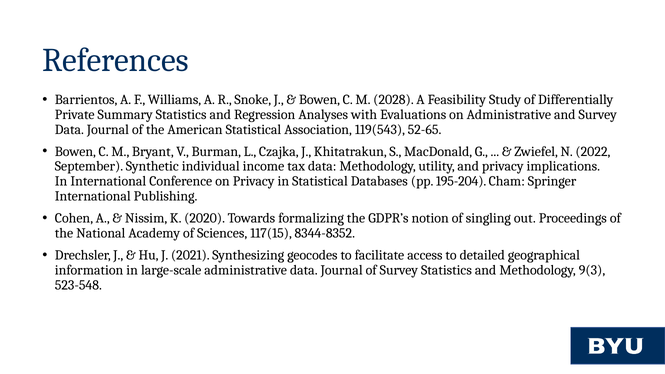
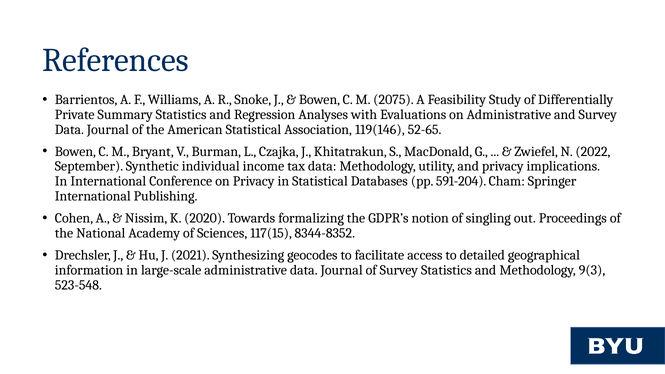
2028: 2028 -> 2075
119(543: 119(543 -> 119(146
195-204: 195-204 -> 591-204
